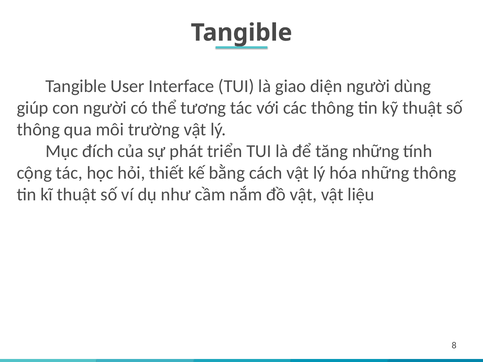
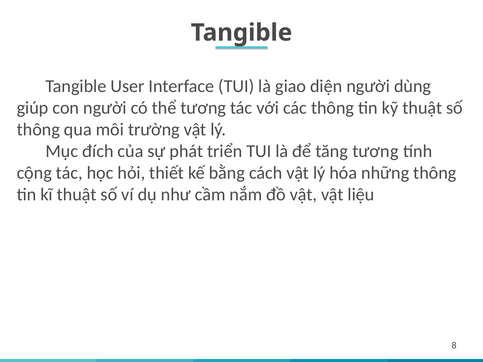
tăng những: những -> tương
